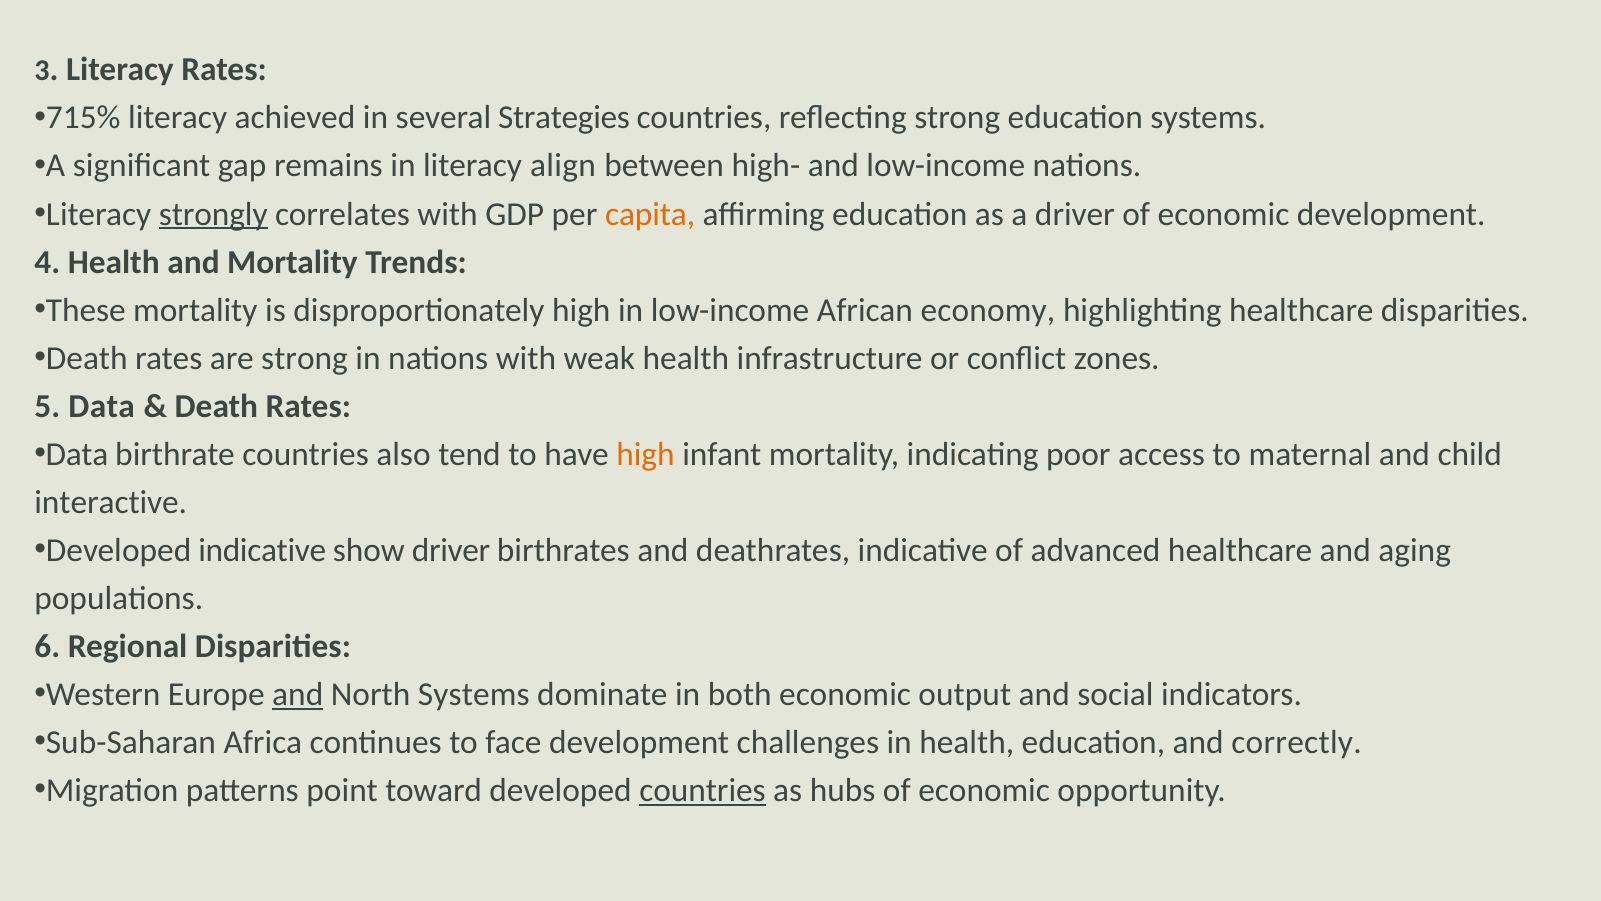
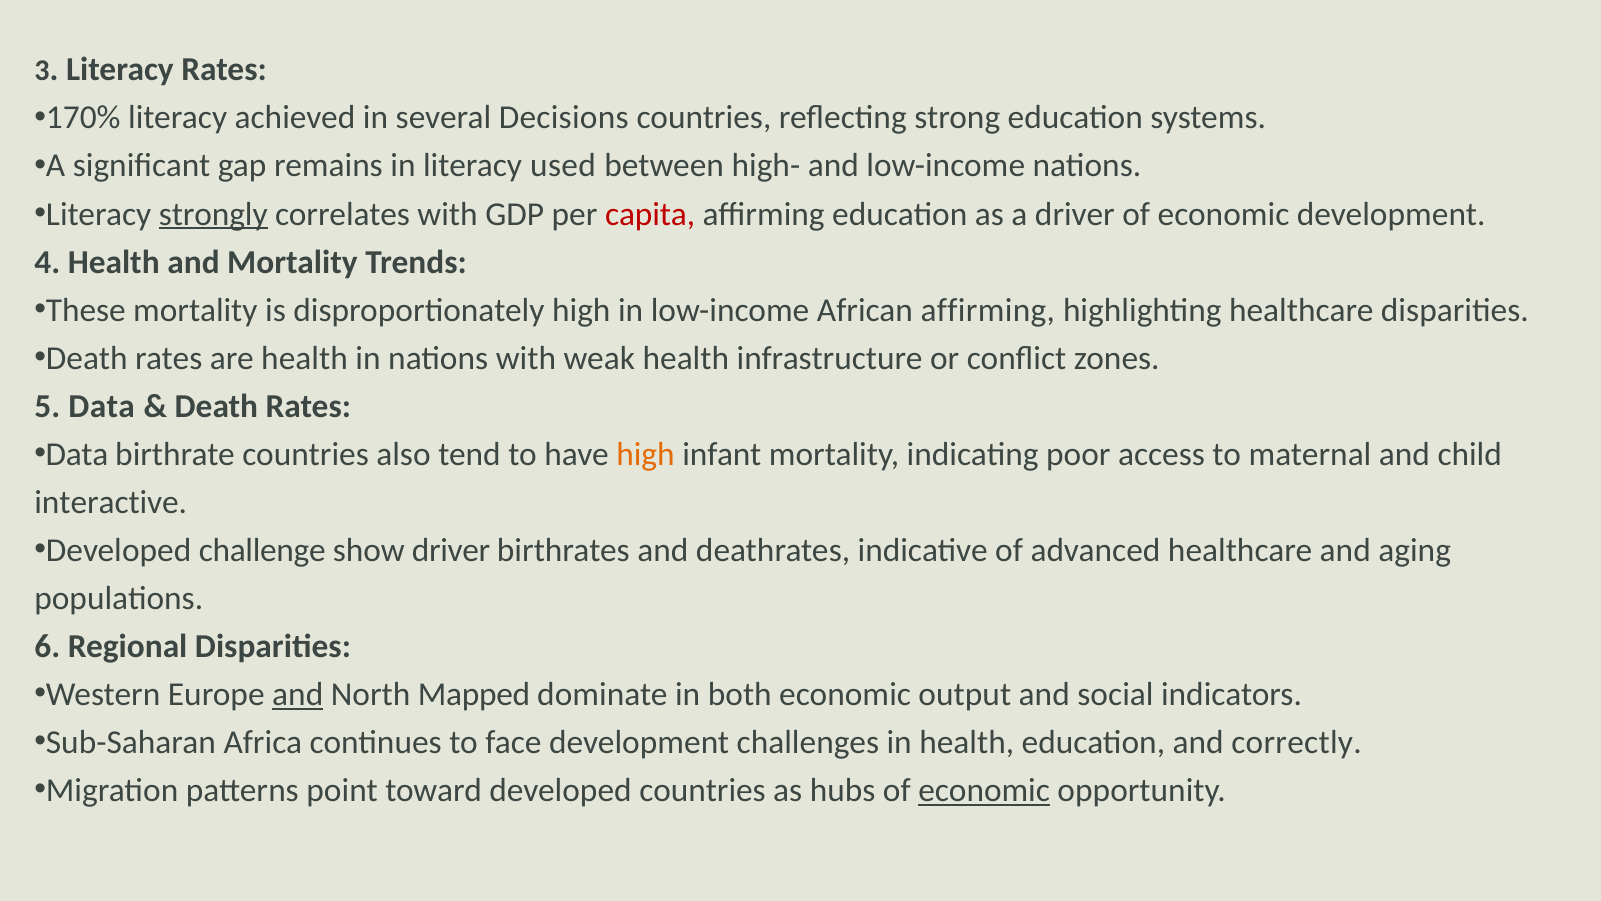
715%: 715% -> 170%
Strategies: Strategies -> Decisions
align: align -> used
capita colour: orange -> red
African economy: economy -> affirming
are strong: strong -> health
Developed indicative: indicative -> challenge
North Systems: Systems -> Mapped
countries at (703, 790) underline: present -> none
economic at (984, 790) underline: none -> present
